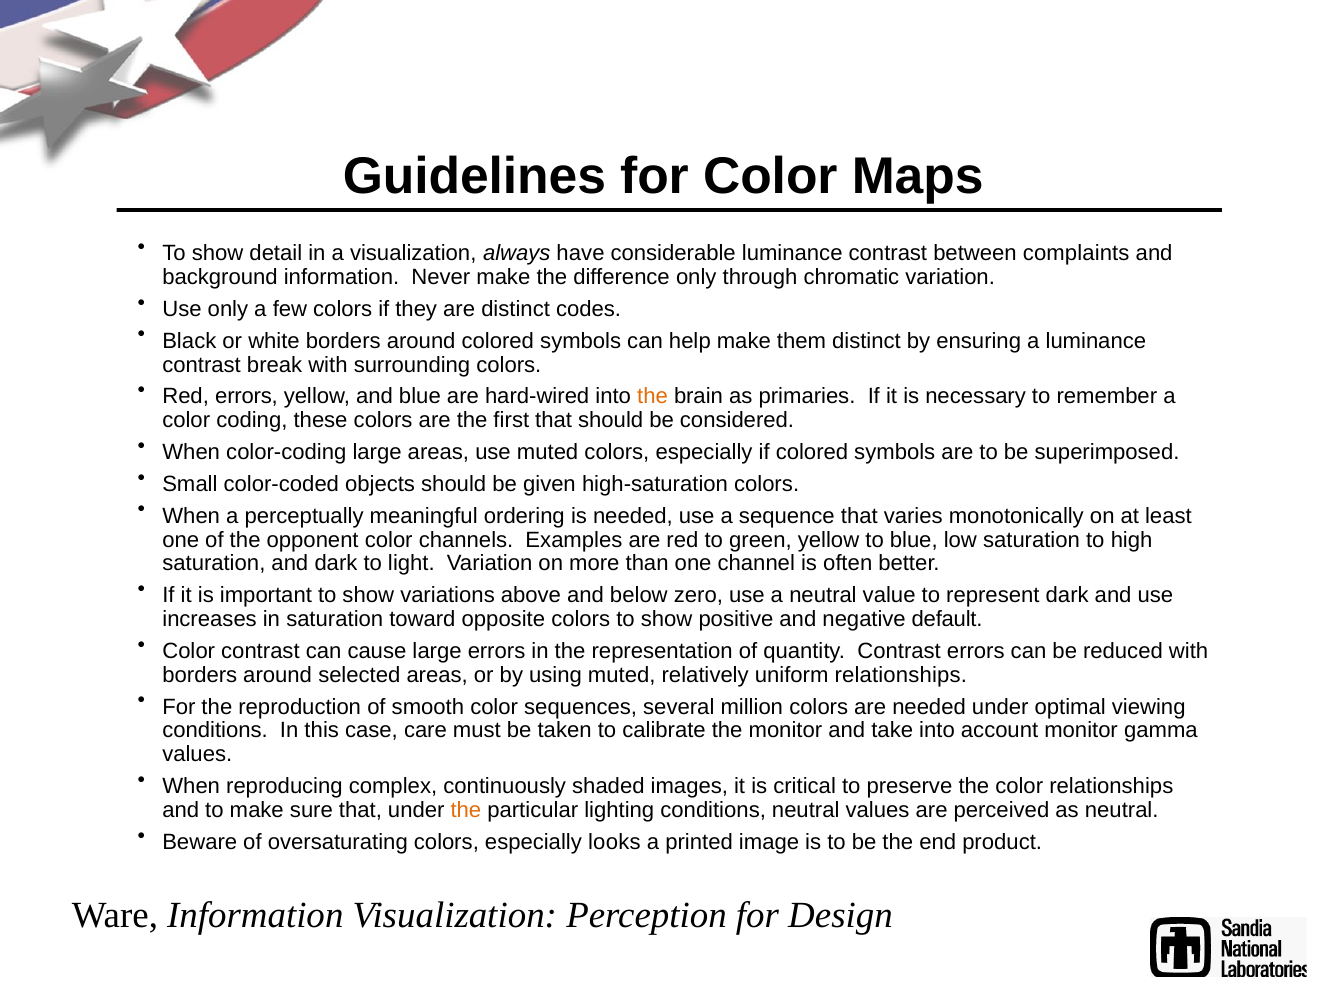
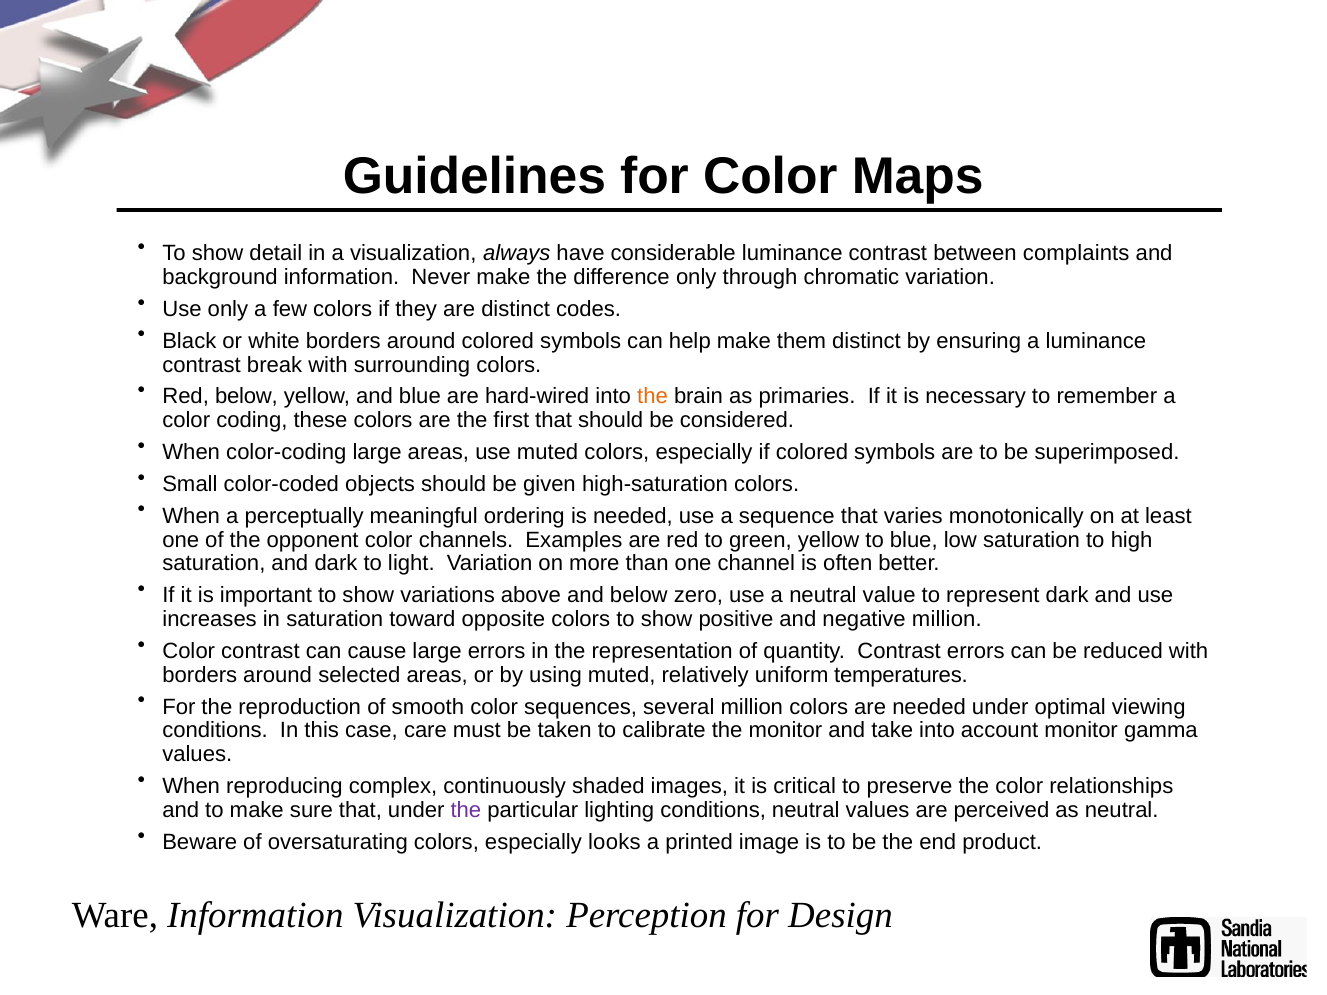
Red errors: errors -> below
negative default: default -> million
uniform relationships: relationships -> temperatures
the at (466, 810) colour: orange -> purple
